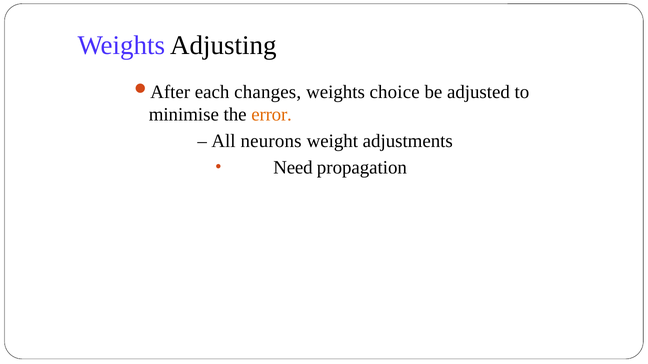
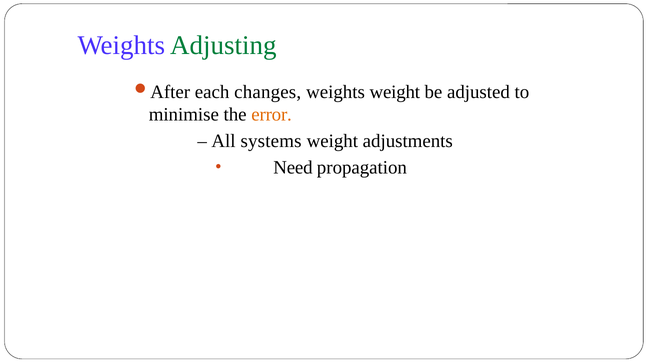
Adjusting colour: black -> green
weights choice: choice -> weight
neurons: neurons -> systems
